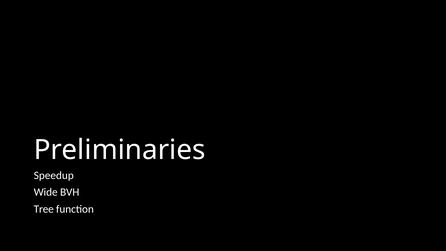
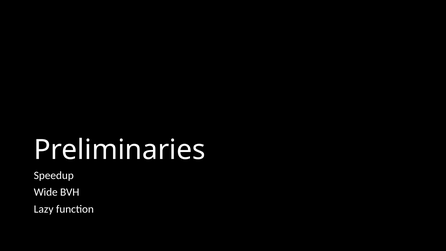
Tree: Tree -> Lazy
